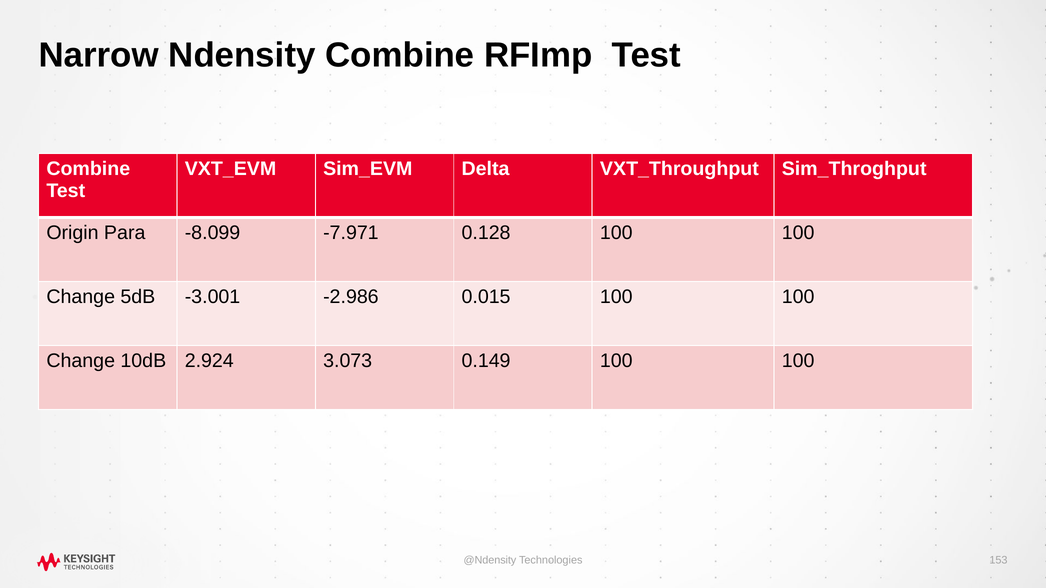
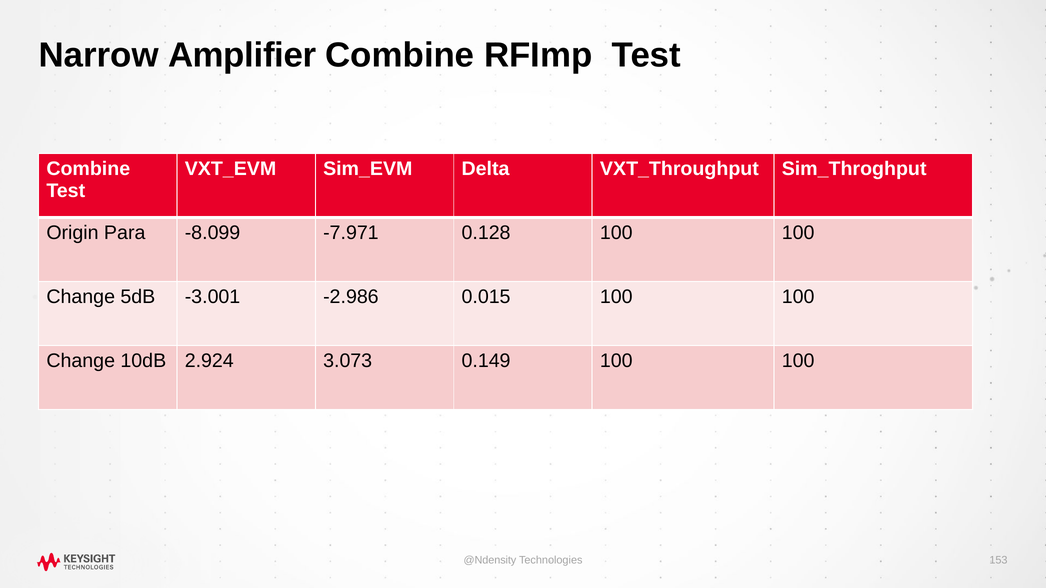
Ndensity: Ndensity -> Amplifier
